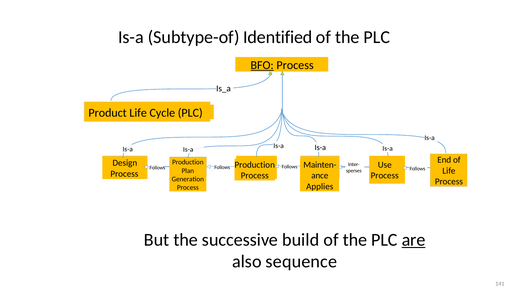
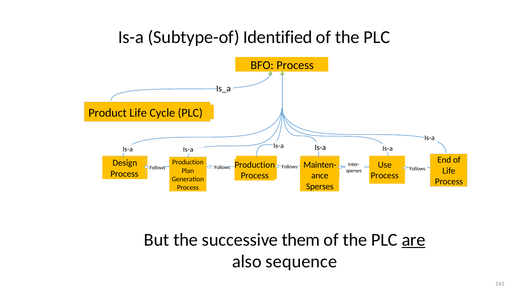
BFO underline: present -> none
Applies at (320, 186): Applies -> Sperses
build: build -> them
